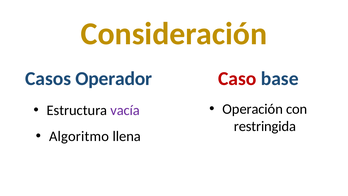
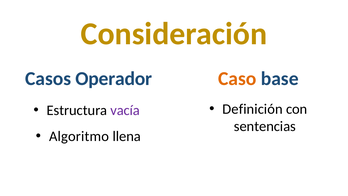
Caso colour: red -> orange
Operación: Operación -> Definición
restringida: restringida -> sentencias
